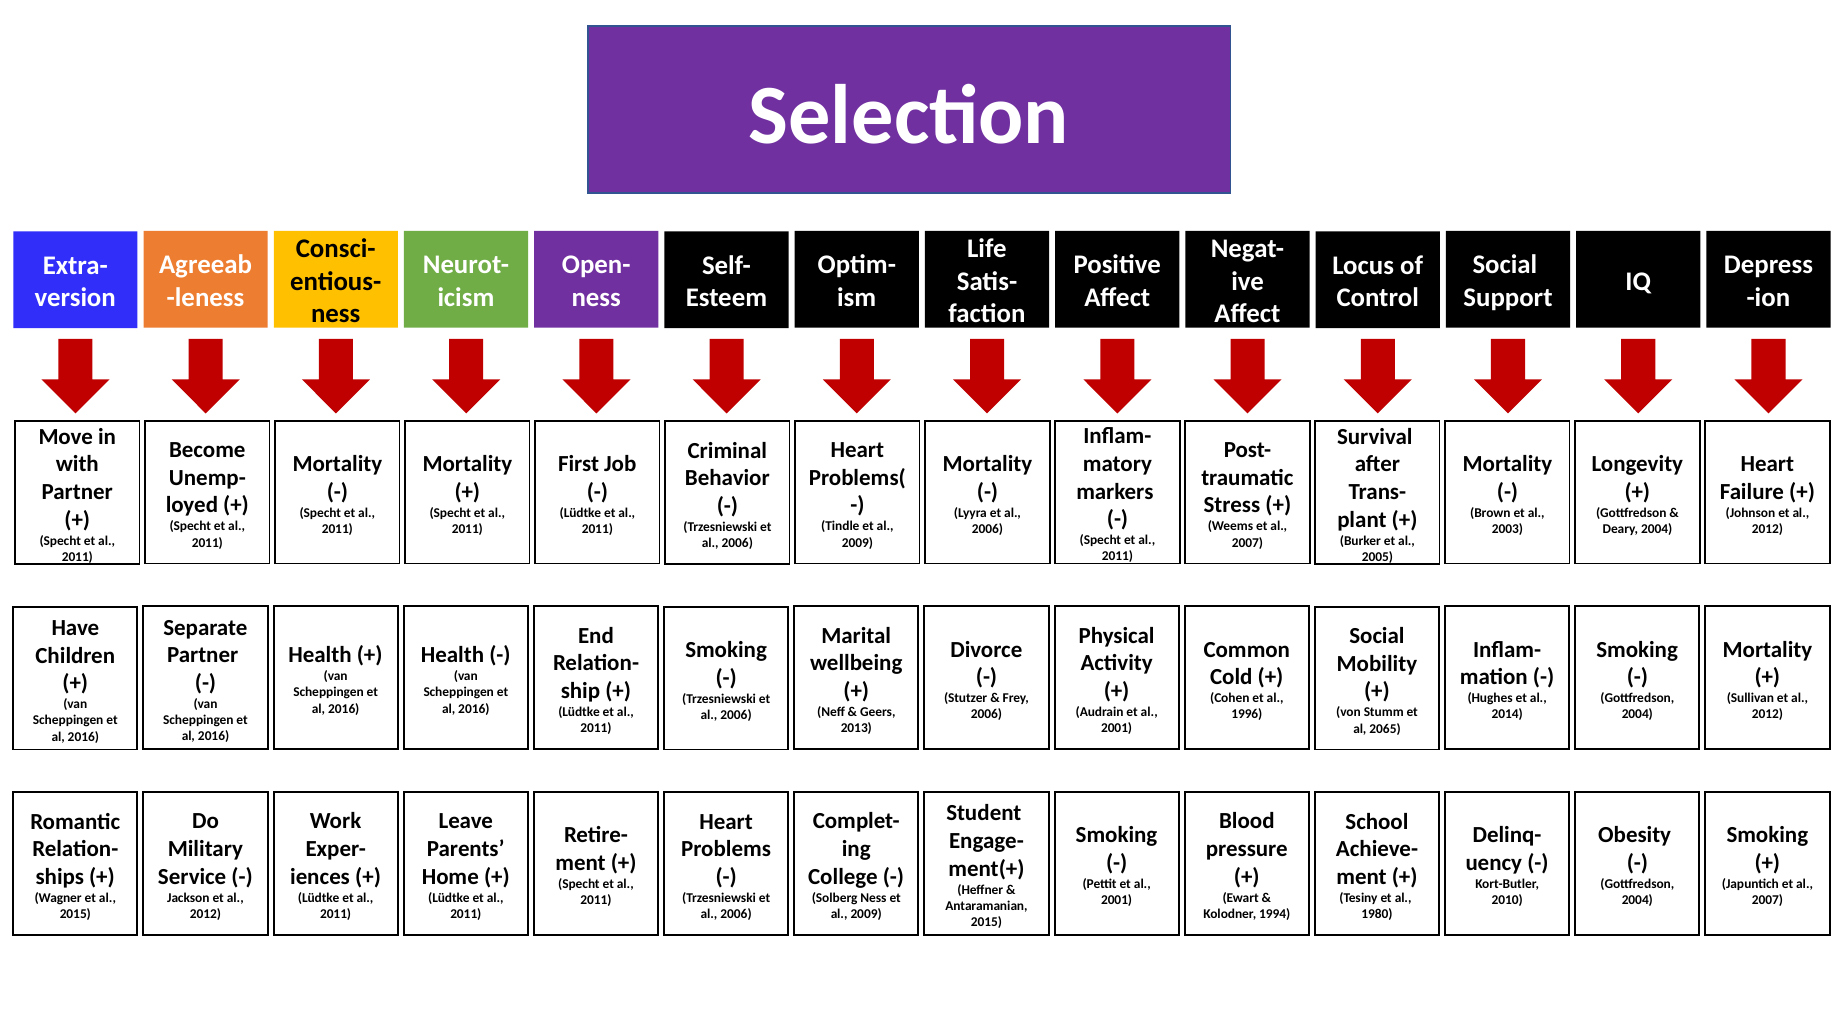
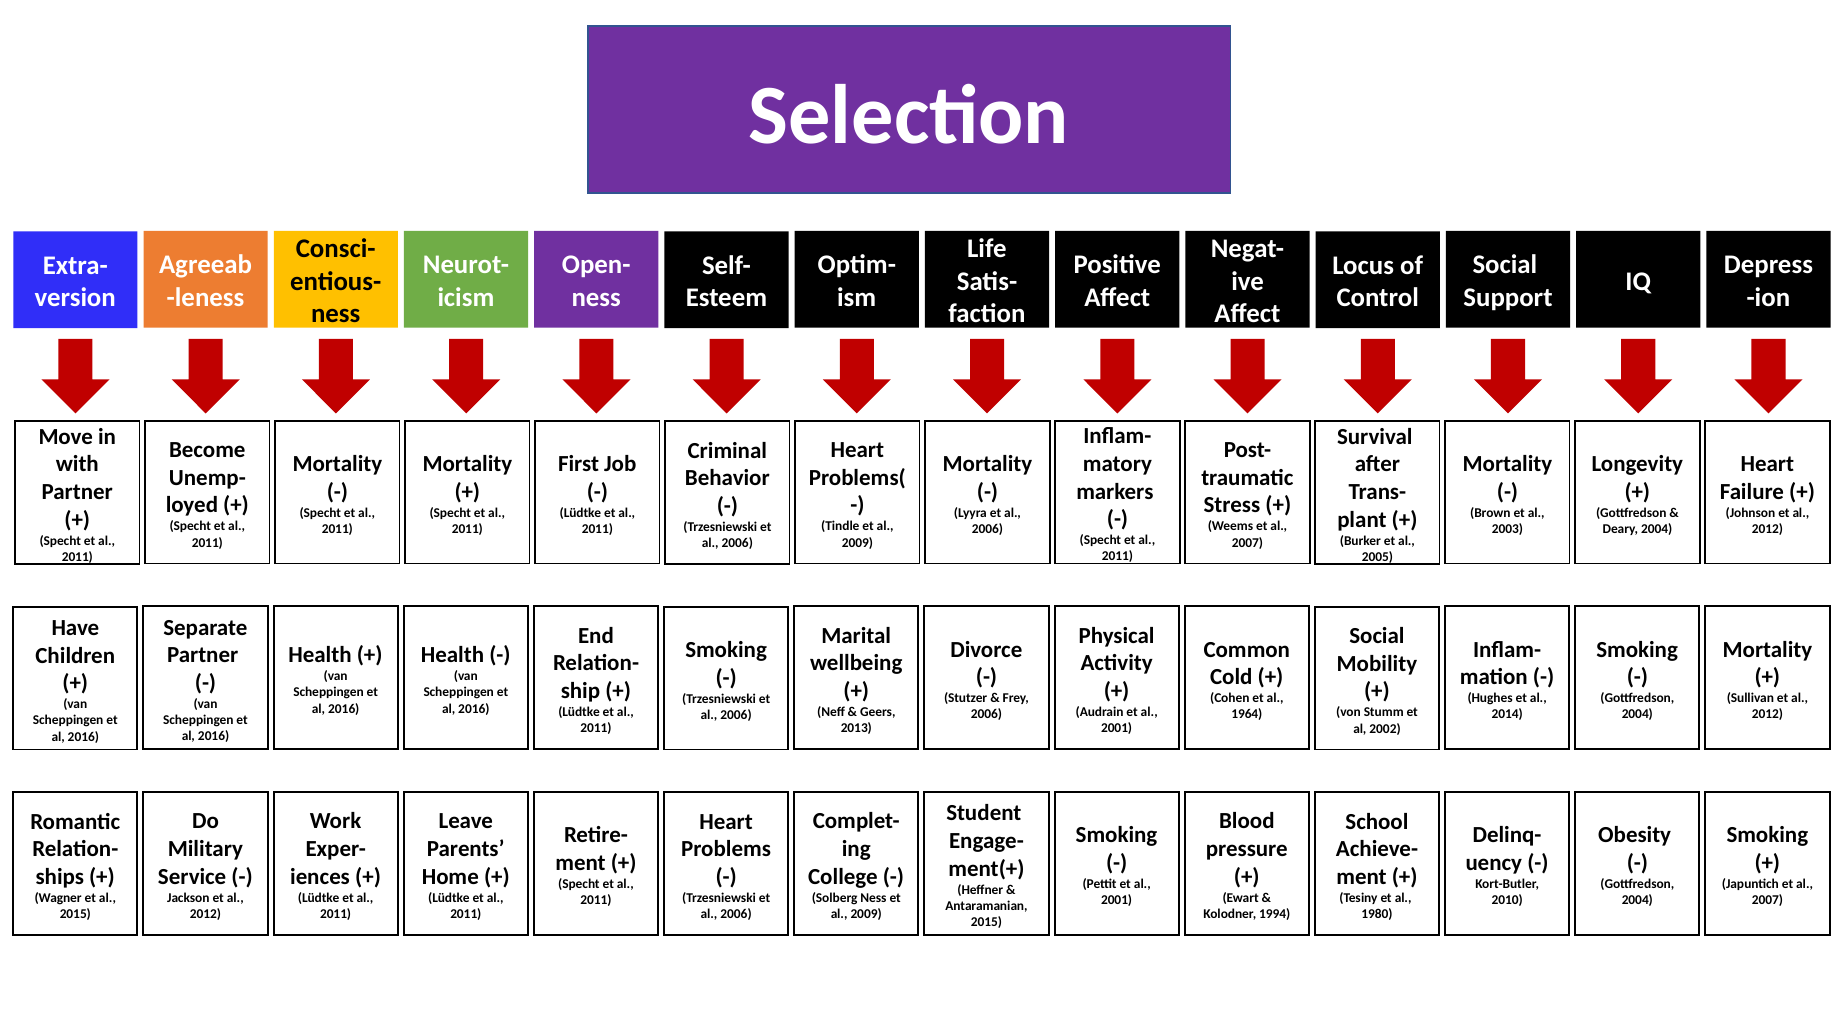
1996: 1996 -> 1964
2065: 2065 -> 2002
